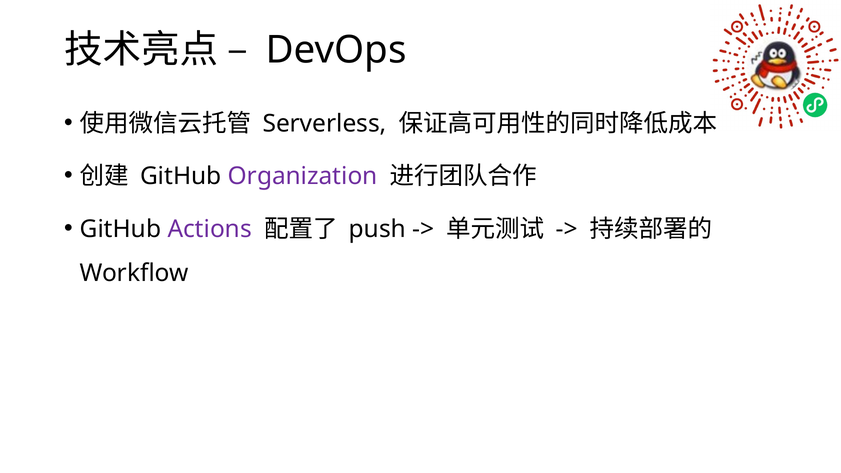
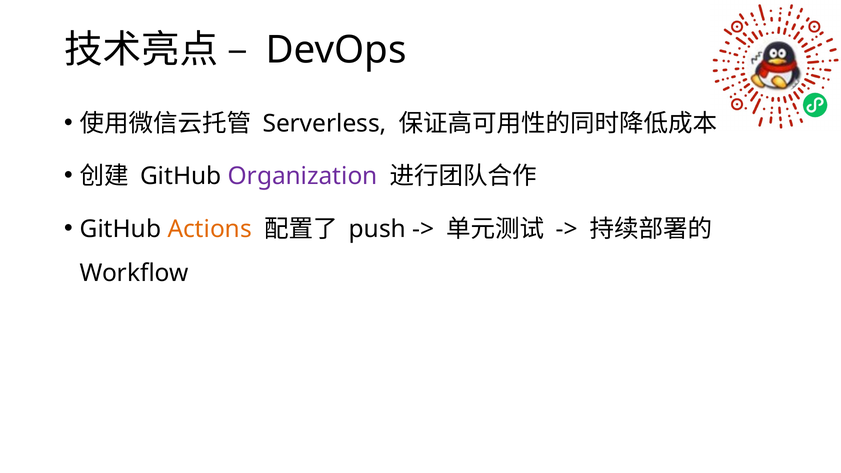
Actions colour: purple -> orange
